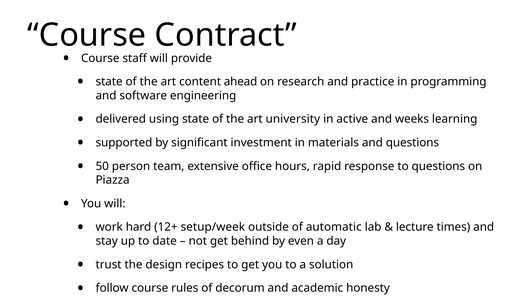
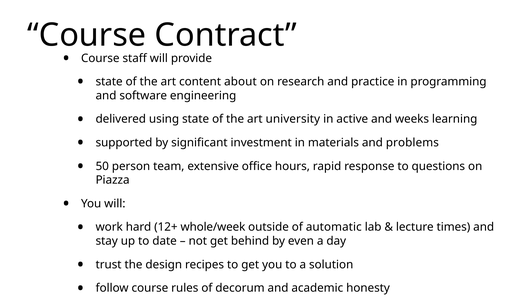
ahead: ahead -> about
and questions: questions -> problems
setup/week: setup/week -> whole/week
